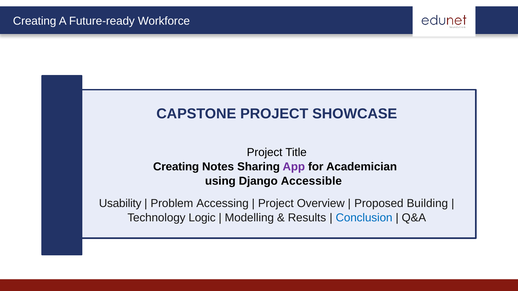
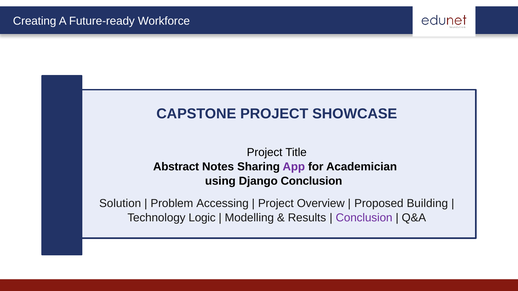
Creating at (176, 167): Creating -> Abstract
Django Accessible: Accessible -> Conclusion
Usability: Usability -> Solution
Conclusion at (364, 218) colour: blue -> purple
